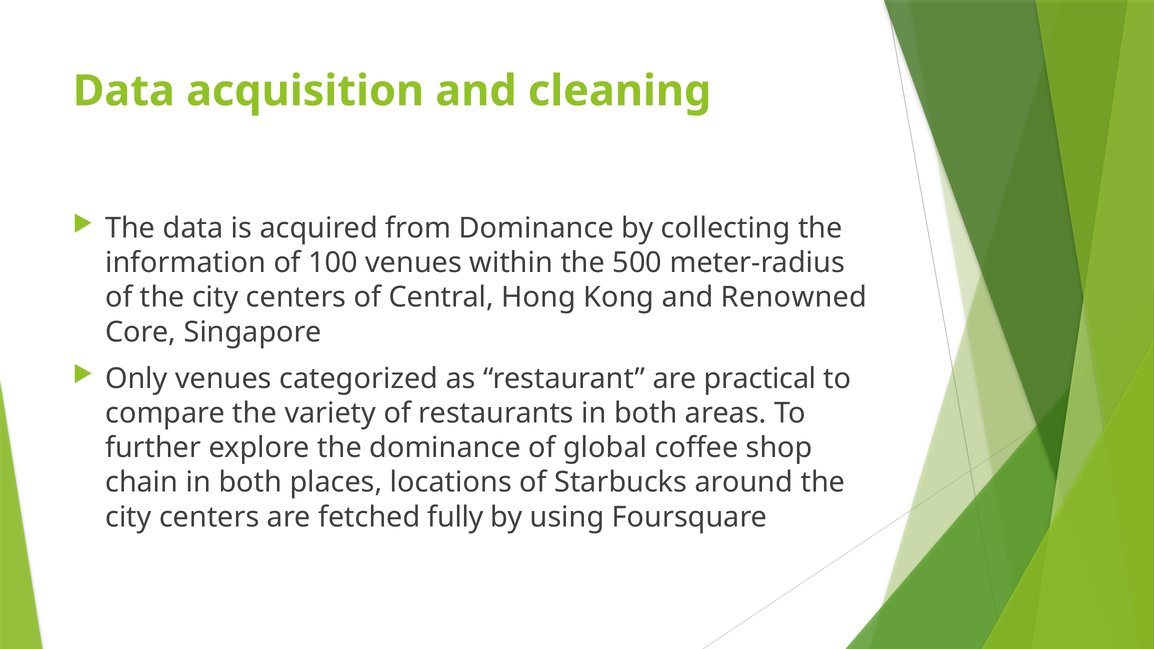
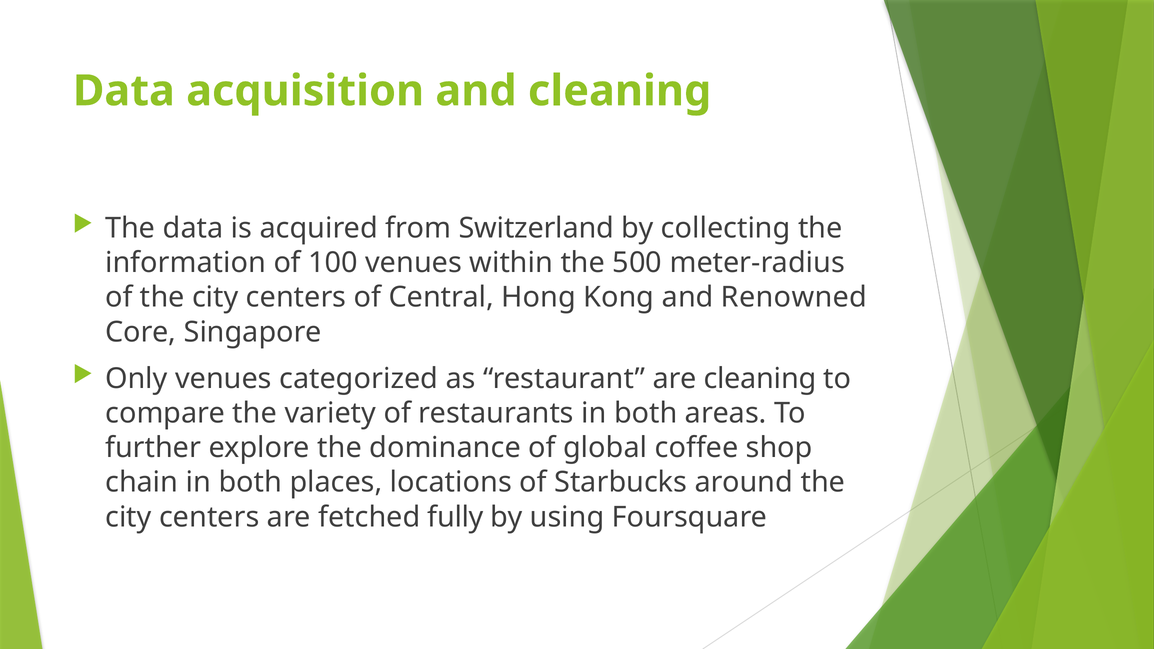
from Dominance: Dominance -> Switzerland
are practical: practical -> cleaning
